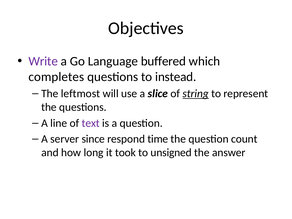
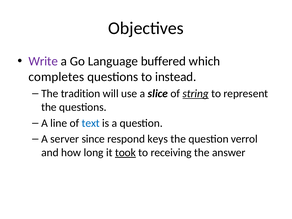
leftmost: leftmost -> tradition
text colour: purple -> blue
time: time -> keys
count: count -> verrol
took underline: none -> present
unsigned: unsigned -> receiving
